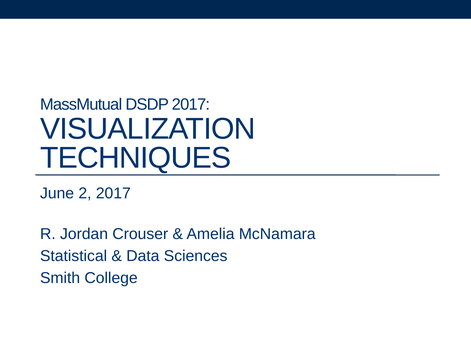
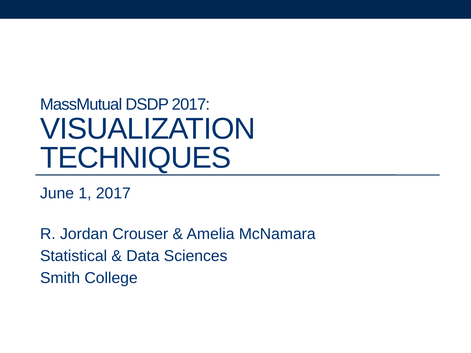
2: 2 -> 1
